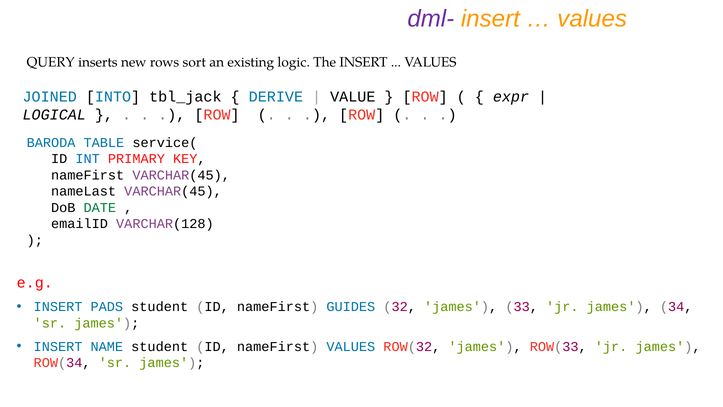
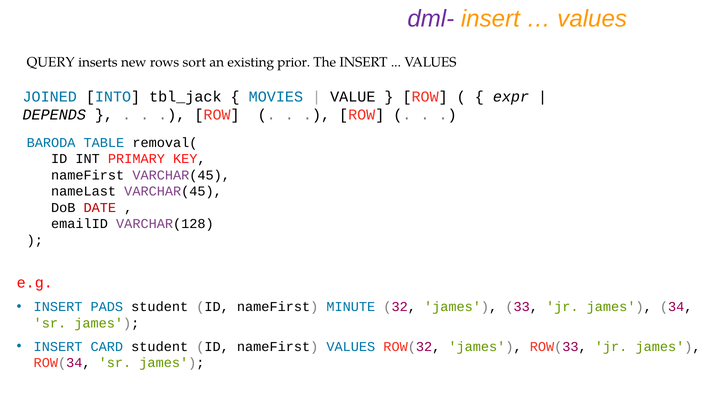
logic: logic -> prior
DERIVE: DERIVE -> MOVIES
LOGICAL: LOGICAL -> DEPENDS
service(: service( -> removal(
INT colour: blue -> black
DATE colour: green -> red
GUIDES: GUIDES -> MINUTE
NAME: NAME -> CARD
